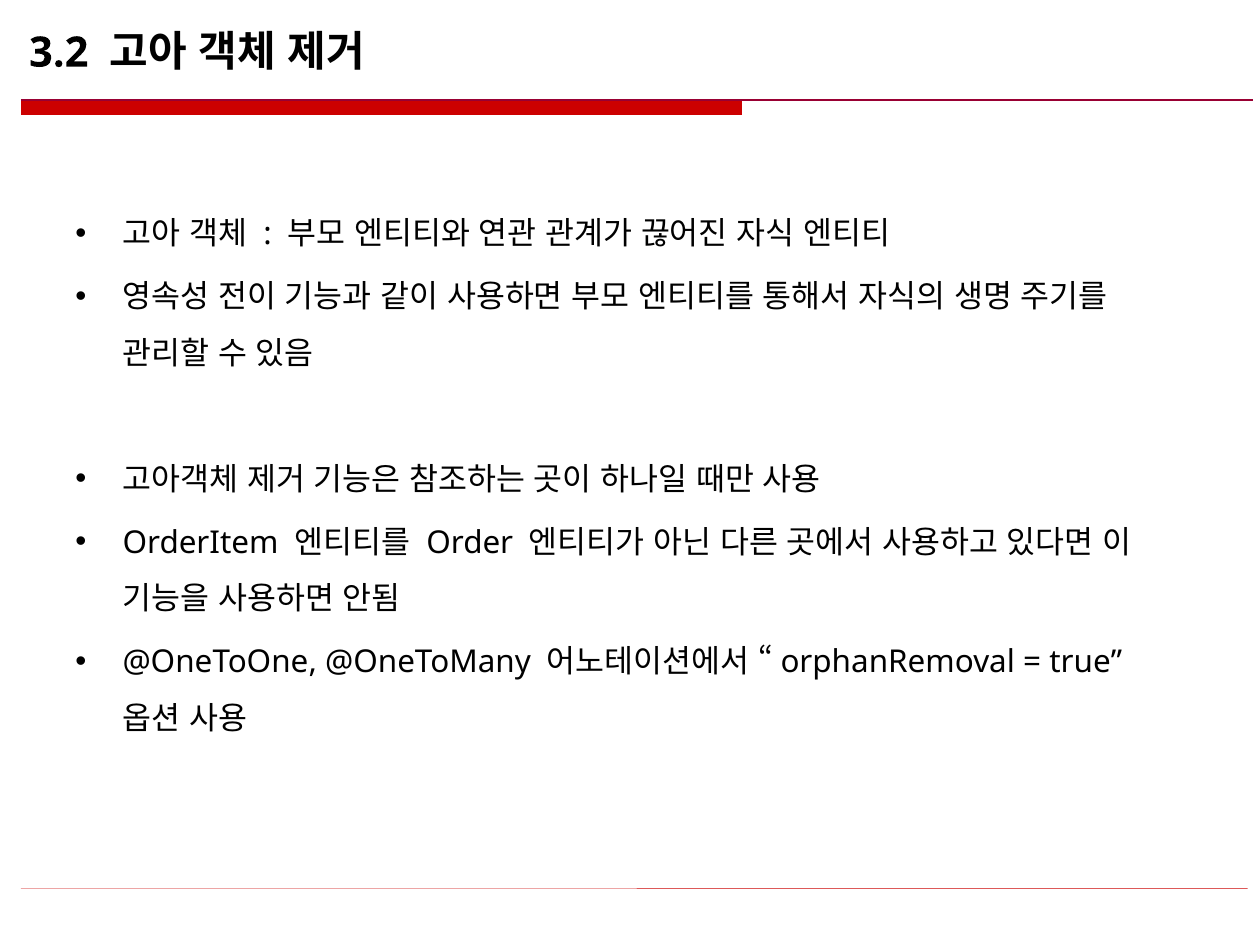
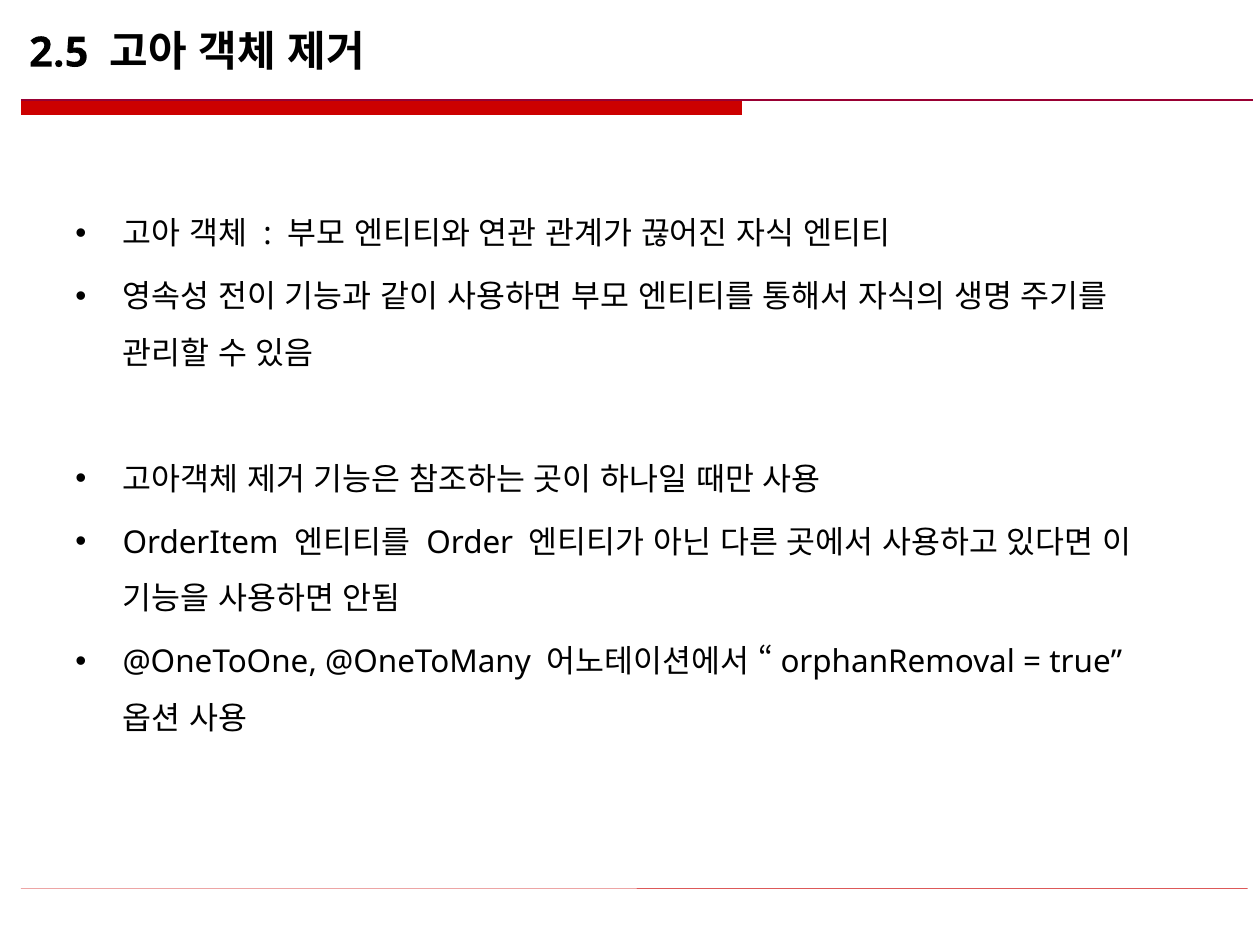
3.2: 3.2 -> 2.5
